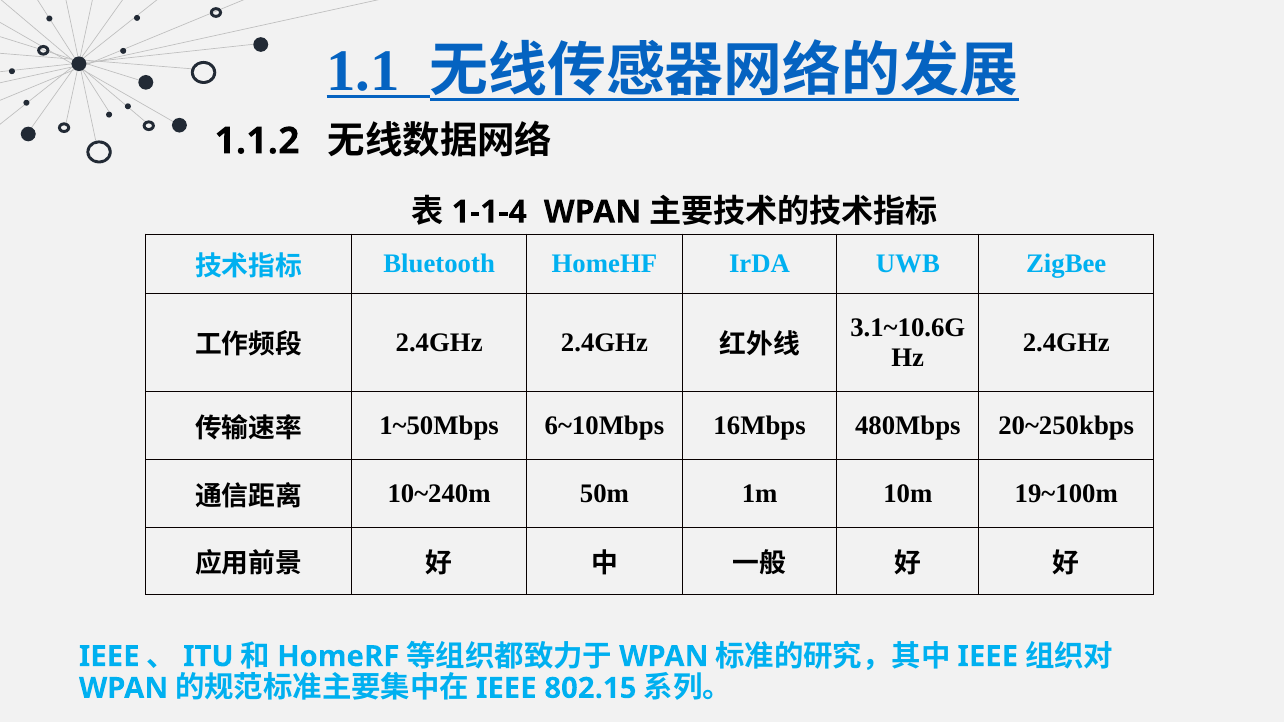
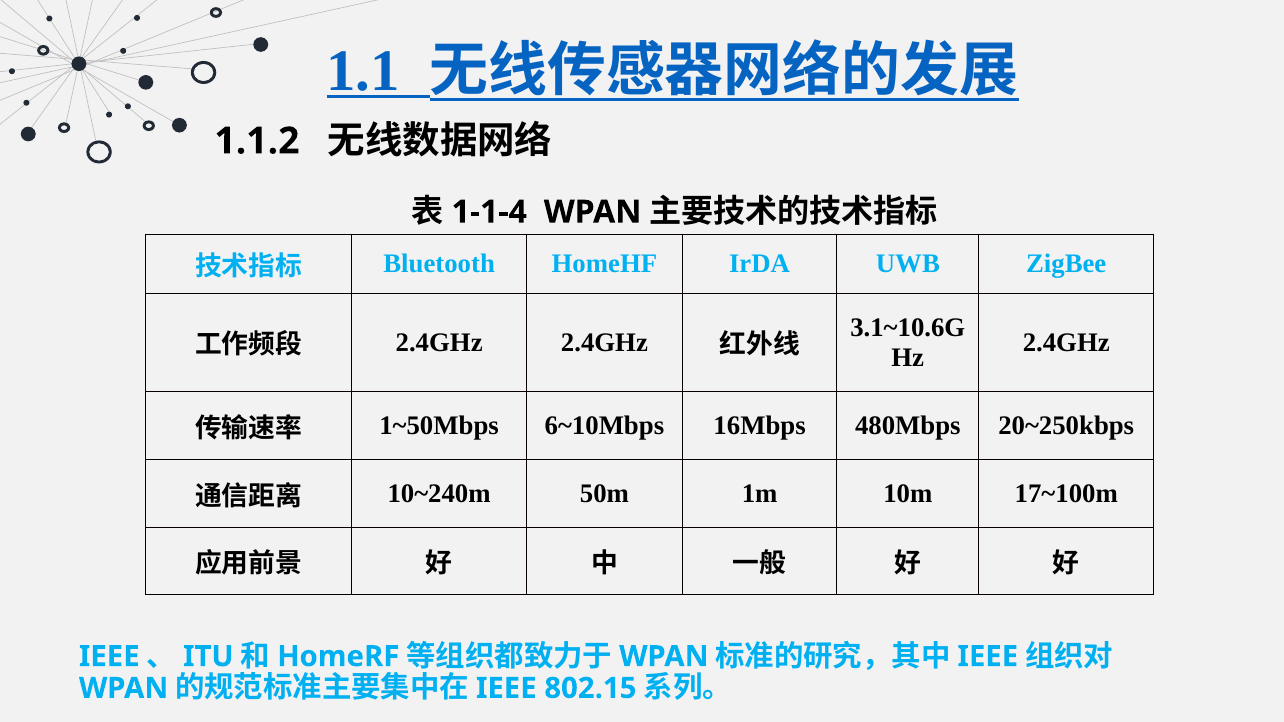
19~100m: 19~100m -> 17~100m
